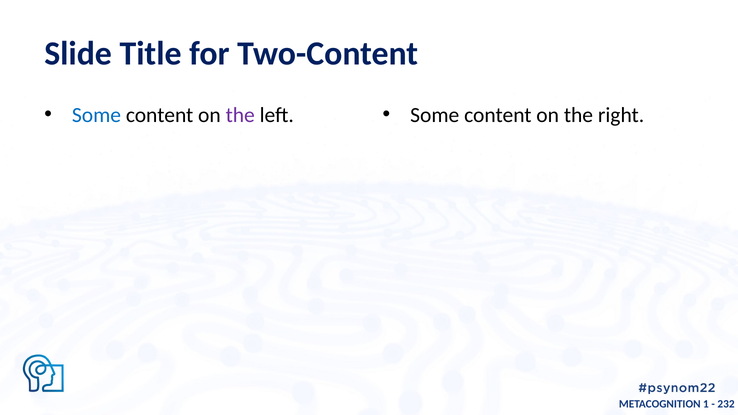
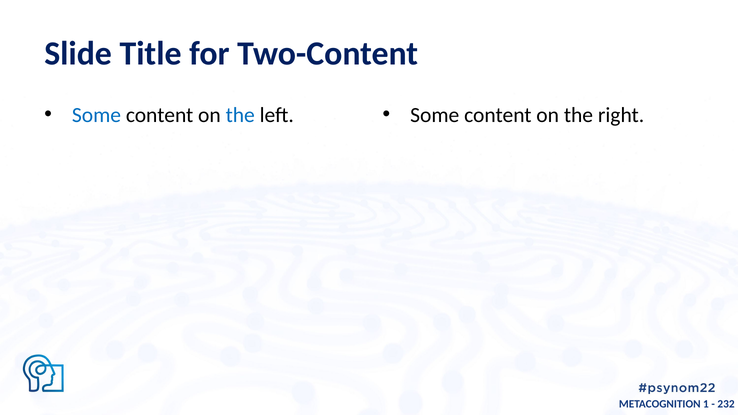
the at (240, 115) colour: purple -> blue
